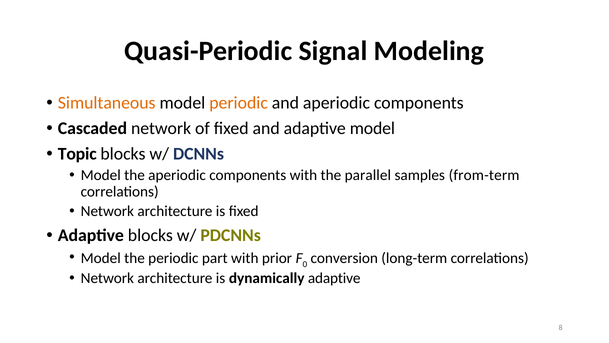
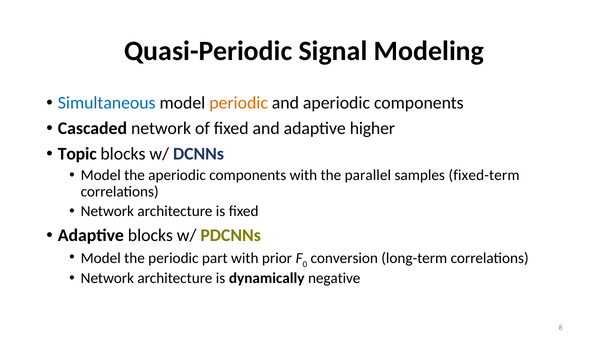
Simultaneous colour: orange -> blue
adaptive model: model -> higher
from-term: from-term -> fixed-term
dynamically adaptive: adaptive -> negative
